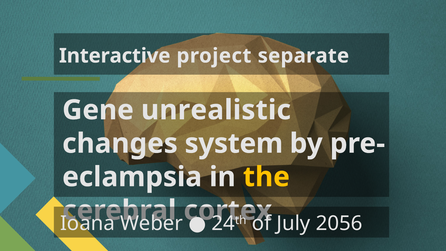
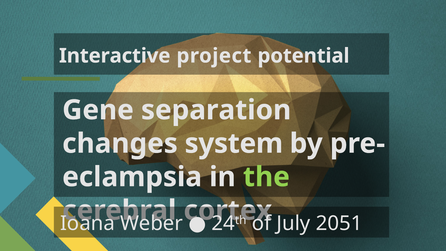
separate: separate -> potential
unrealistic: unrealistic -> separation
the colour: yellow -> light green
2056: 2056 -> 2051
